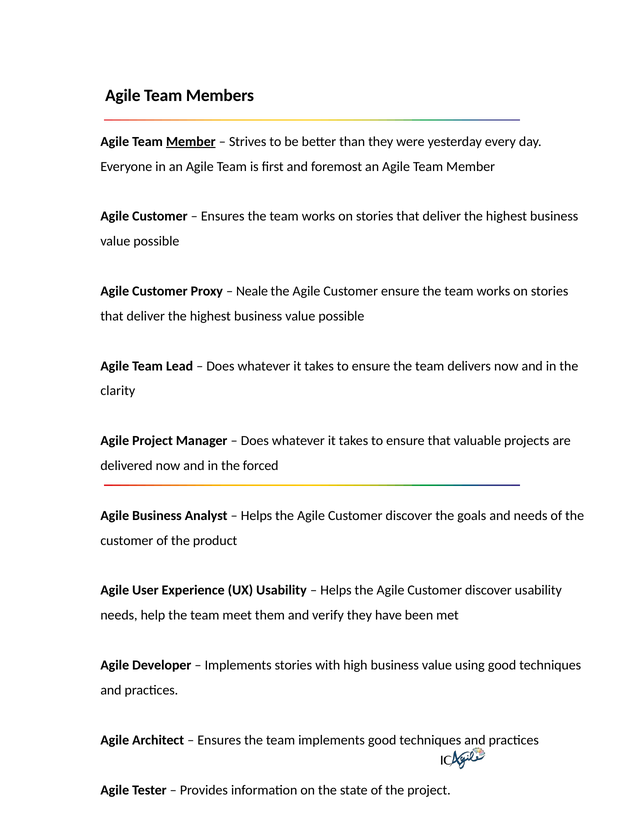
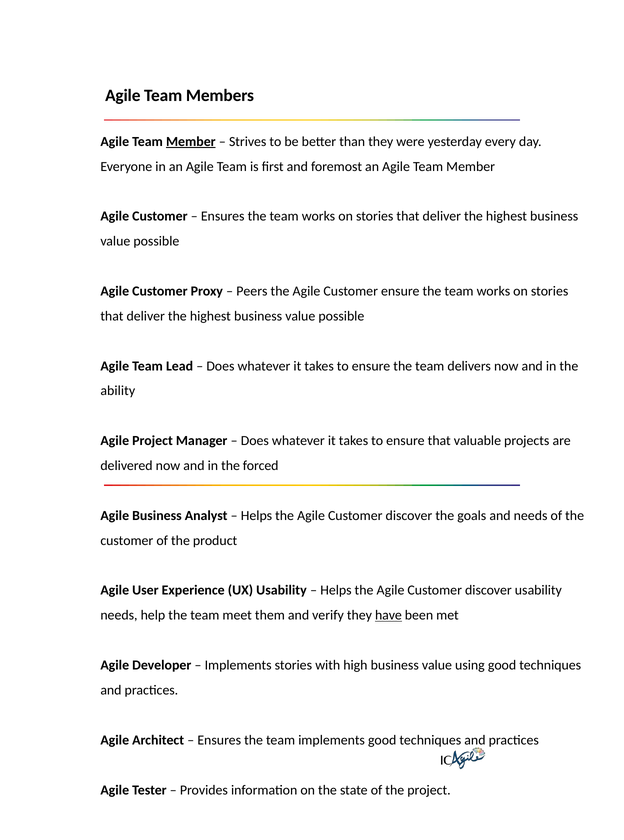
Neale: Neale -> Peers
clarity: clarity -> ability
have underline: none -> present
